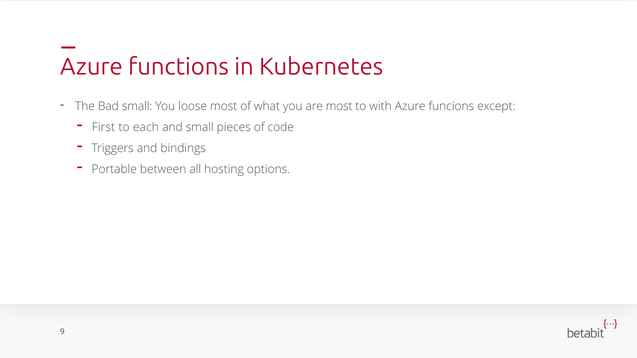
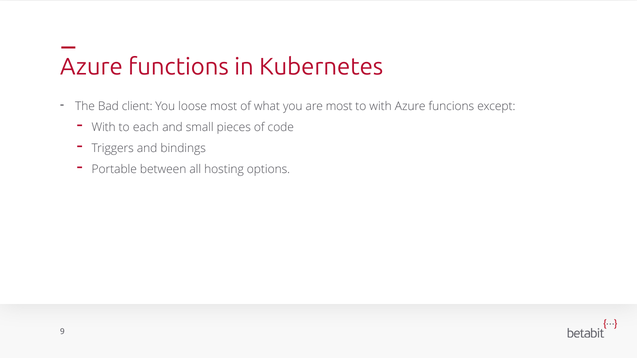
Bad small: small -> client
First at (103, 128): First -> With
